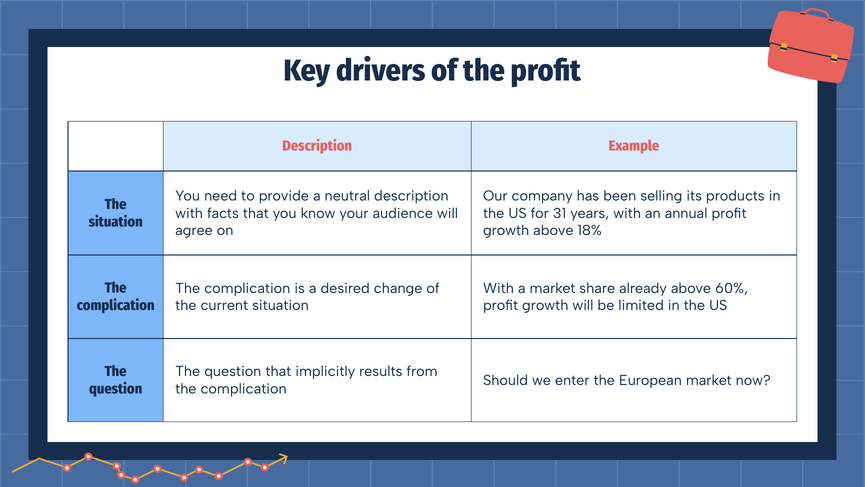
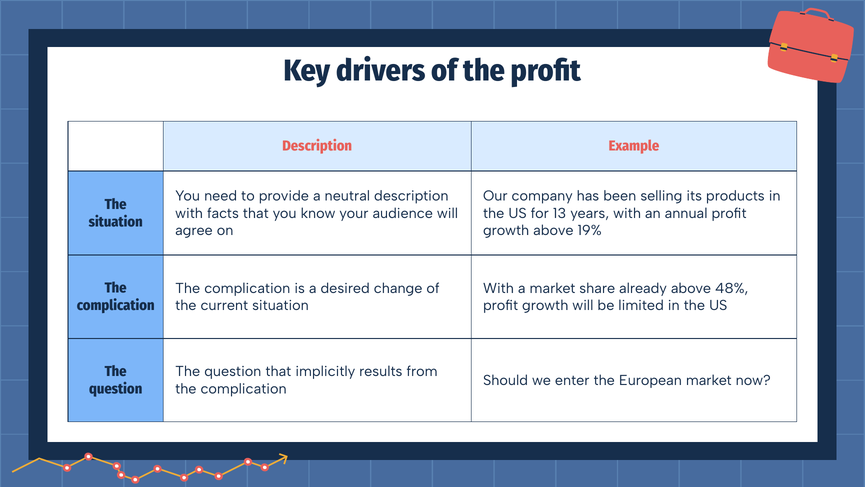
31: 31 -> 13
18%: 18% -> 19%
60%: 60% -> 48%
